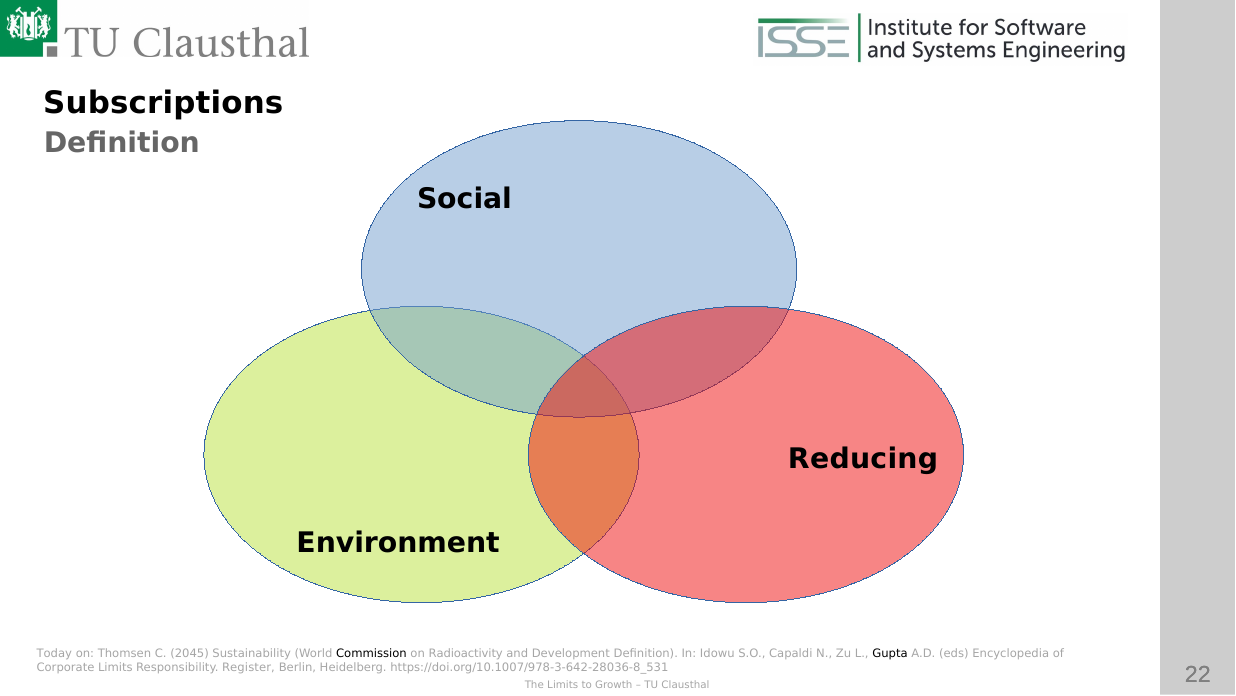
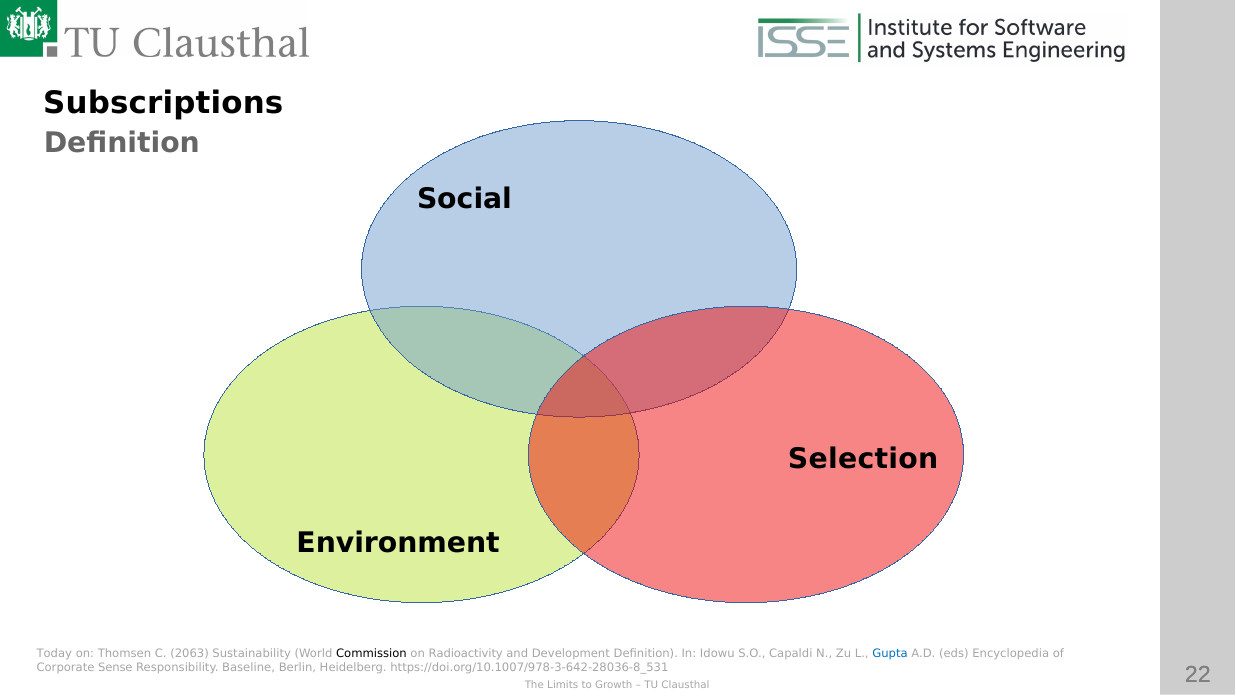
Reducing: Reducing -> Selection
2045: 2045 -> 2063
Gupta colour: black -> blue
Corporate Limits: Limits -> Sense
Register: Register -> Baseline
